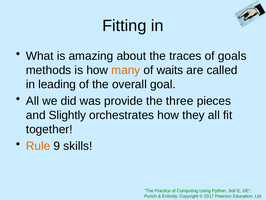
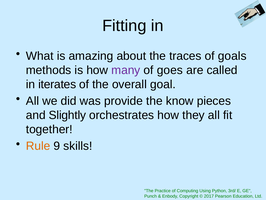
many colour: orange -> purple
waits: waits -> goes
leading: leading -> iterates
three: three -> know
